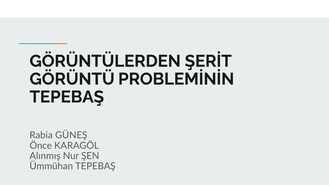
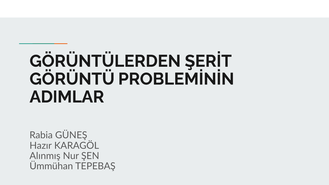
TEPEBAŞ at (67, 97): TEPEBAŞ -> ADIMLAR
Önce: Önce -> Hazır
